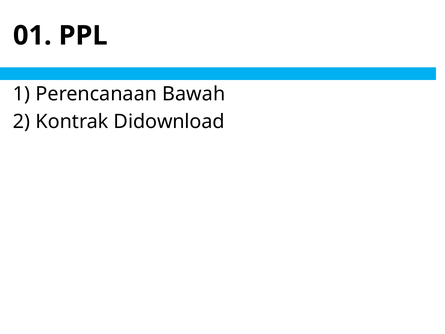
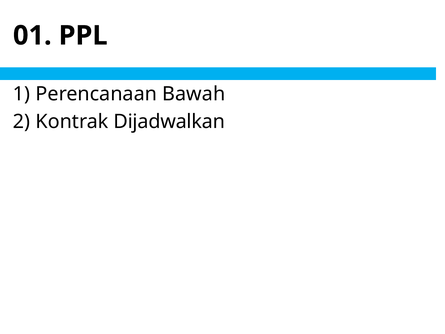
Didownload: Didownload -> Dijadwalkan
